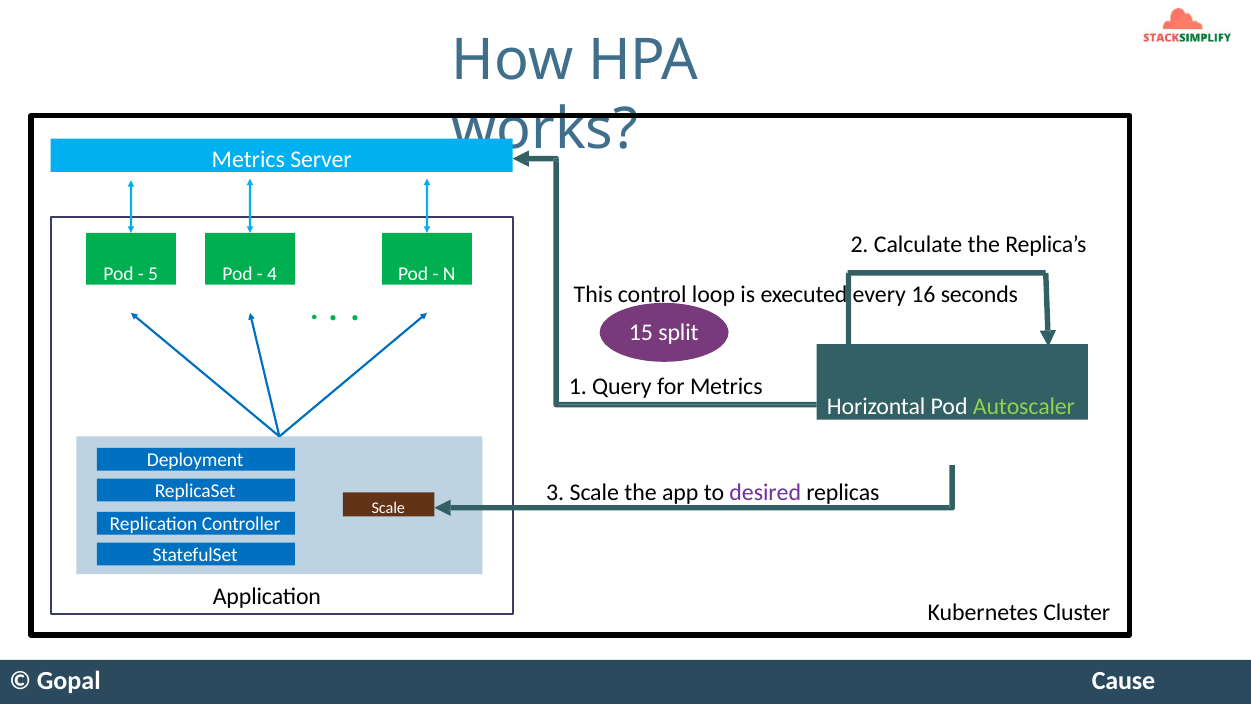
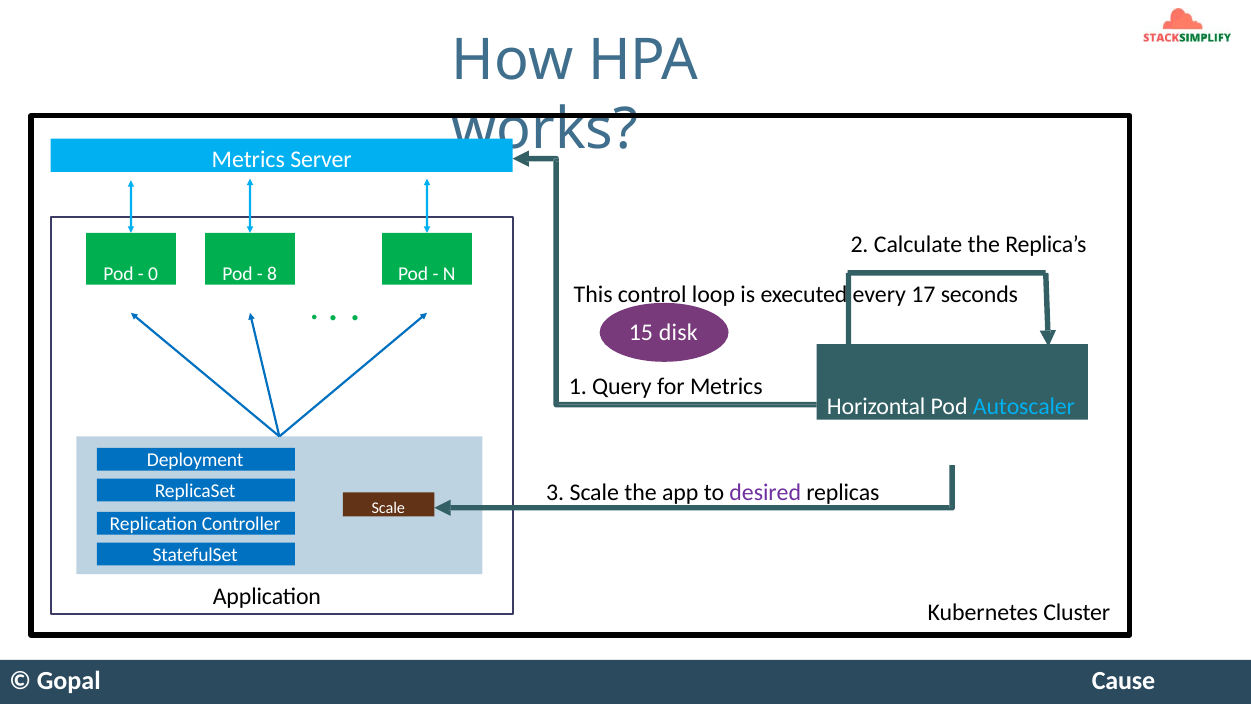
5: 5 -> 0
4: 4 -> 8
16: 16 -> 17
split: split -> disk
Autoscaler colour: light green -> light blue
